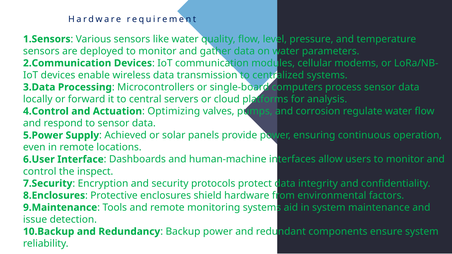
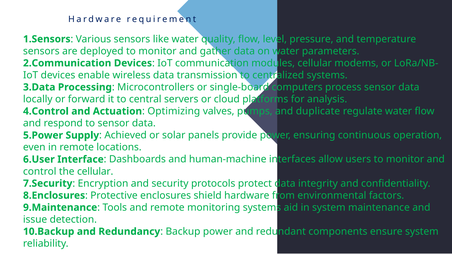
corrosion: corrosion -> duplicate
the inspect: inspect -> cellular
